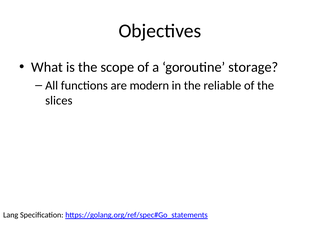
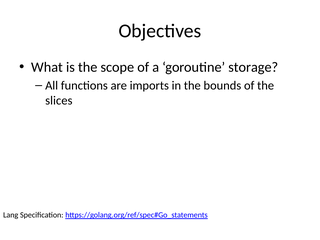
modern: modern -> imports
reliable: reliable -> bounds
